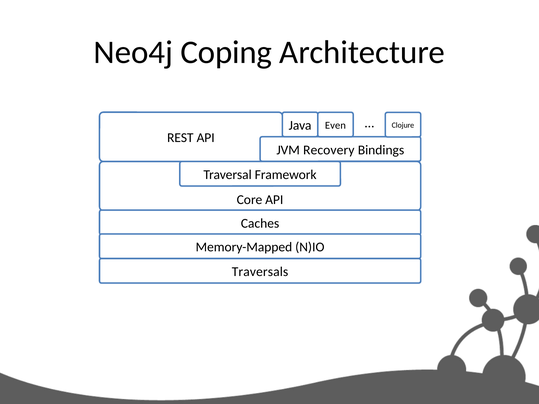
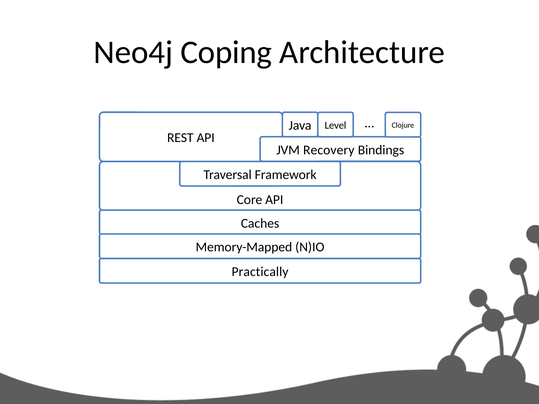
Even: Even -> Level
Traversals: Traversals -> Practically
